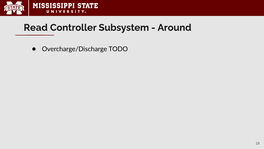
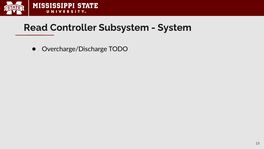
Around: Around -> System
